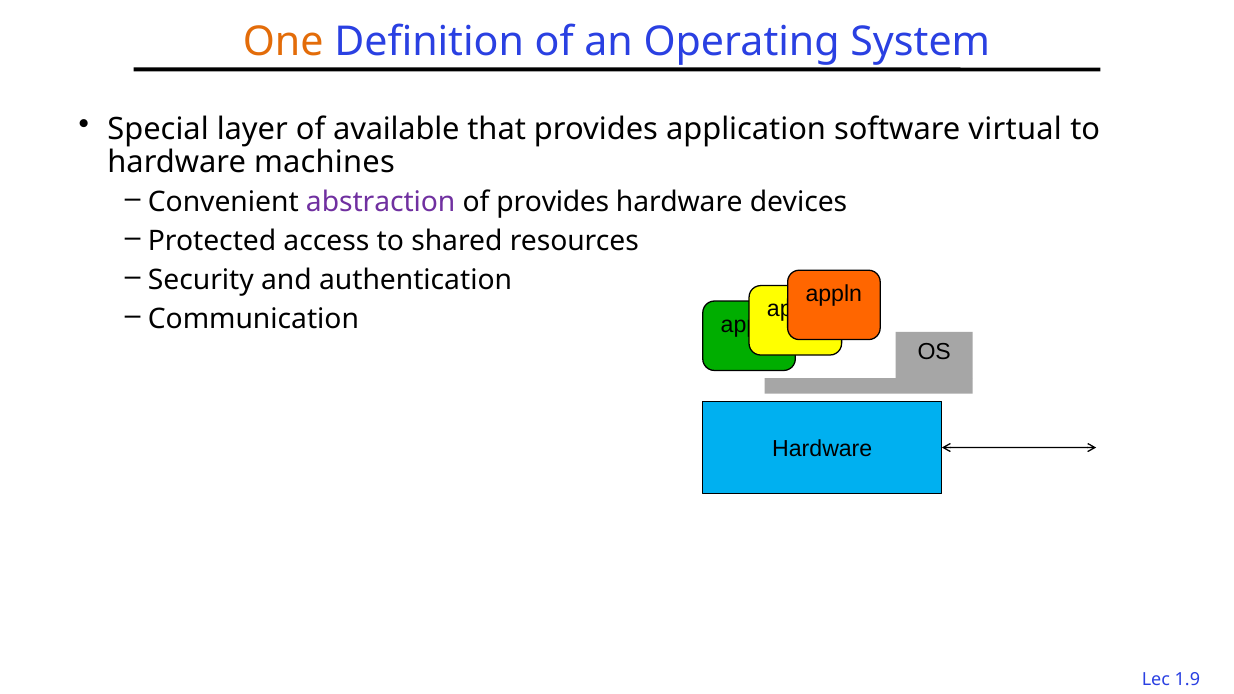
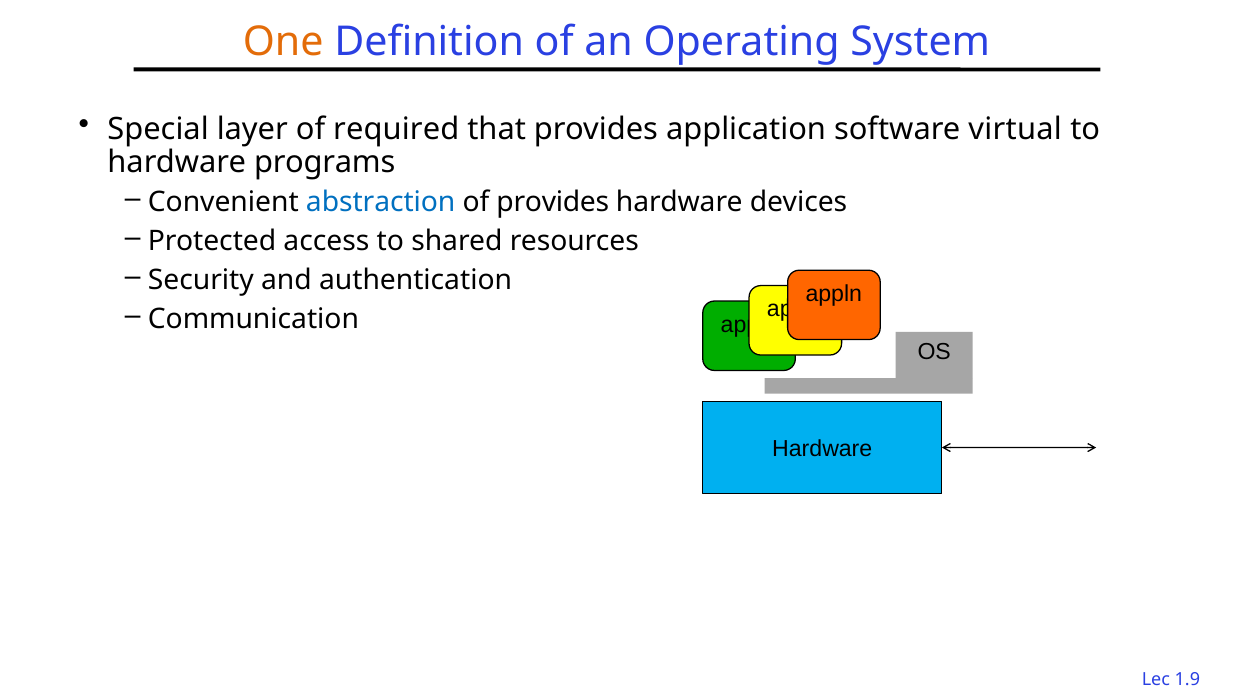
available: available -> required
machines: machines -> programs
abstraction colour: purple -> blue
